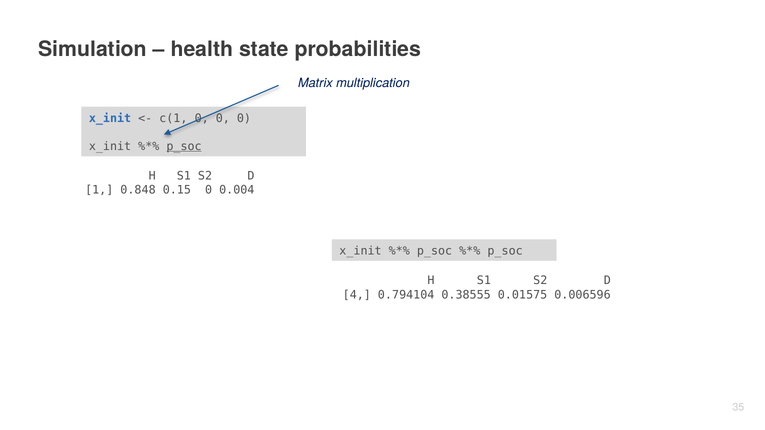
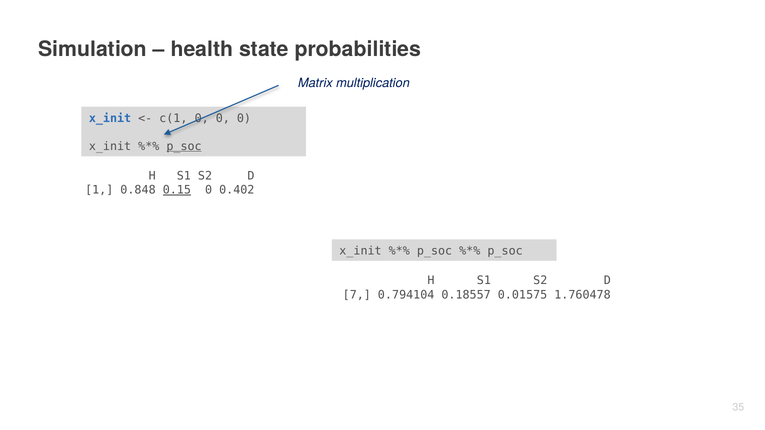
0.15 underline: none -> present
0.004: 0.004 -> 0.402
4: 4 -> 7
0.38555: 0.38555 -> 0.18557
0.006596: 0.006596 -> 1.760478
